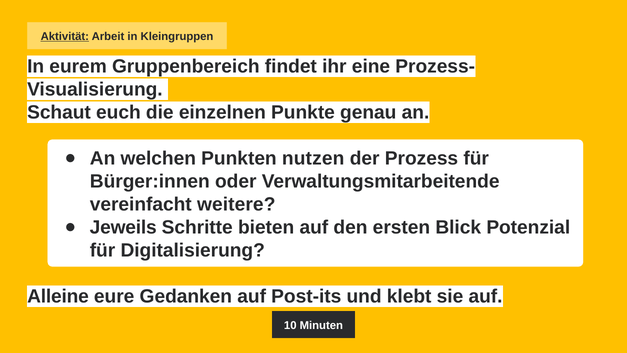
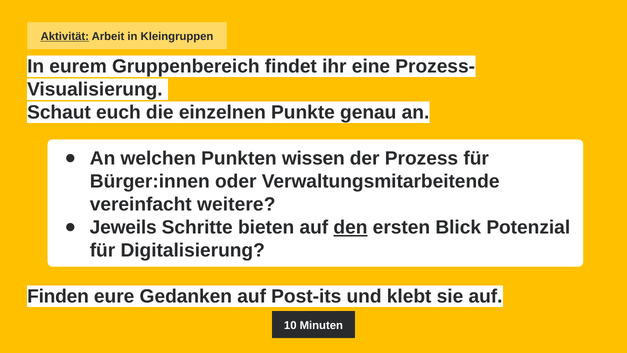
nutzen: nutzen -> wissen
den underline: none -> present
Alleine: Alleine -> Finden
